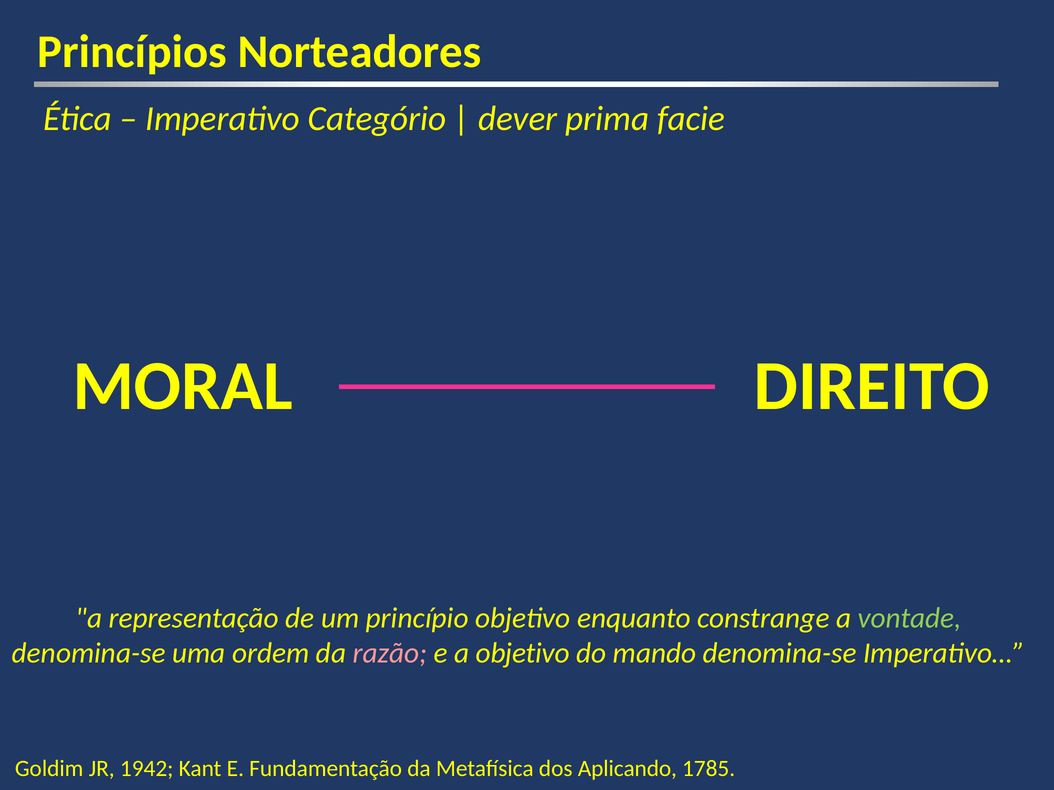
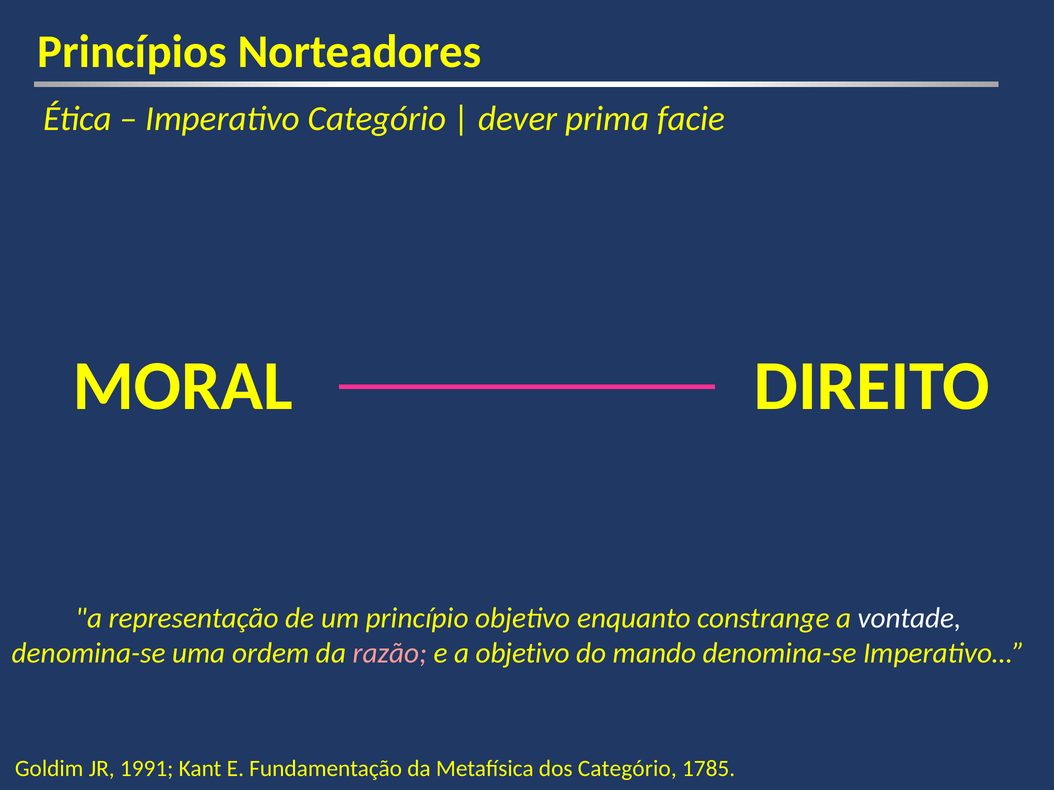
vontade colour: light green -> white
1942: 1942 -> 1991
dos Aplicando: Aplicando -> Categório
